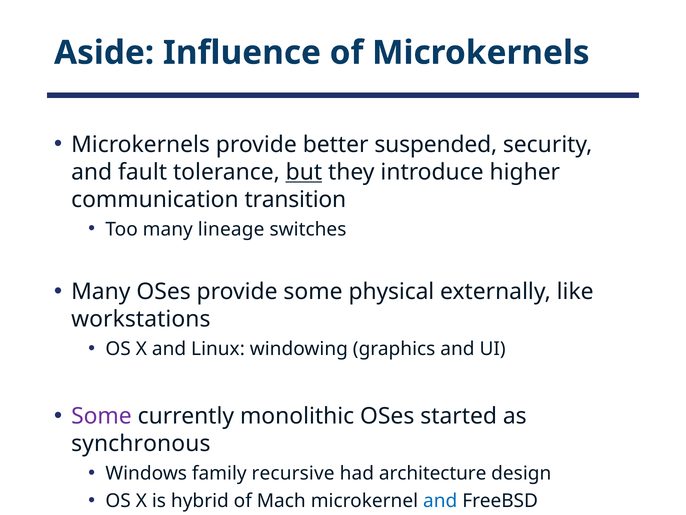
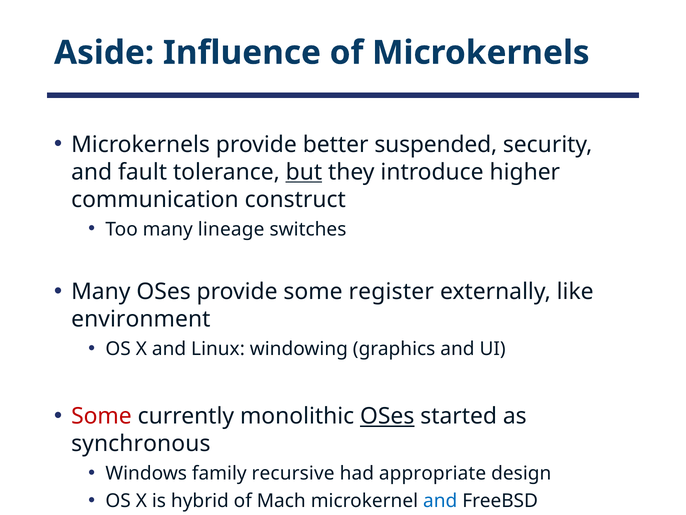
transition: transition -> construct
physical: physical -> register
workstations: workstations -> environment
Some at (101, 416) colour: purple -> red
OSes at (387, 416) underline: none -> present
architecture: architecture -> appropriate
